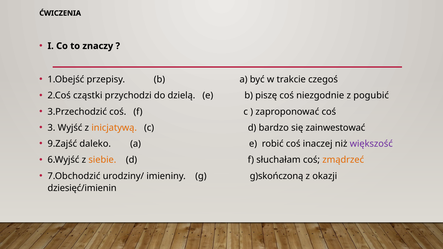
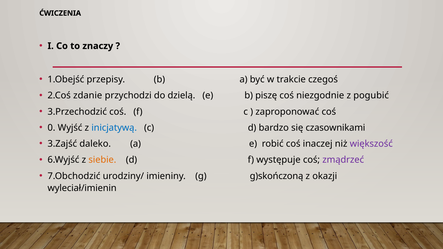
cząstki: cząstki -> zdanie
3: 3 -> 0
inicjatywą colour: orange -> blue
zainwestować: zainwestować -> czasownikami
9.Zajść: 9.Zajść -> 3.Zajść
słuchałam: słuchałam -> występuje
zmądrzeć colour: orange -> purple
dziesięć/imienin: dziesięć/imienin -> wyleciał/imienin
